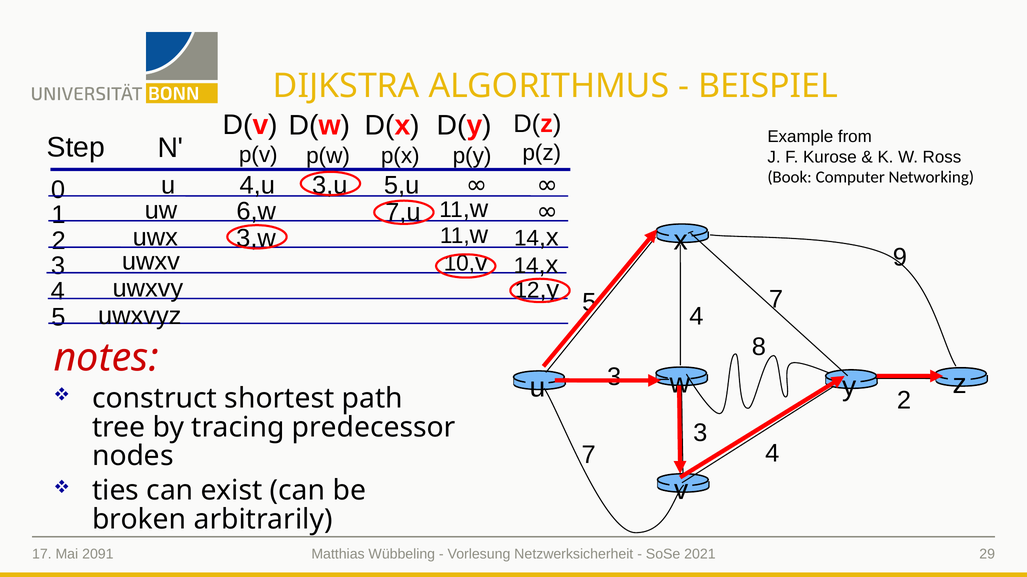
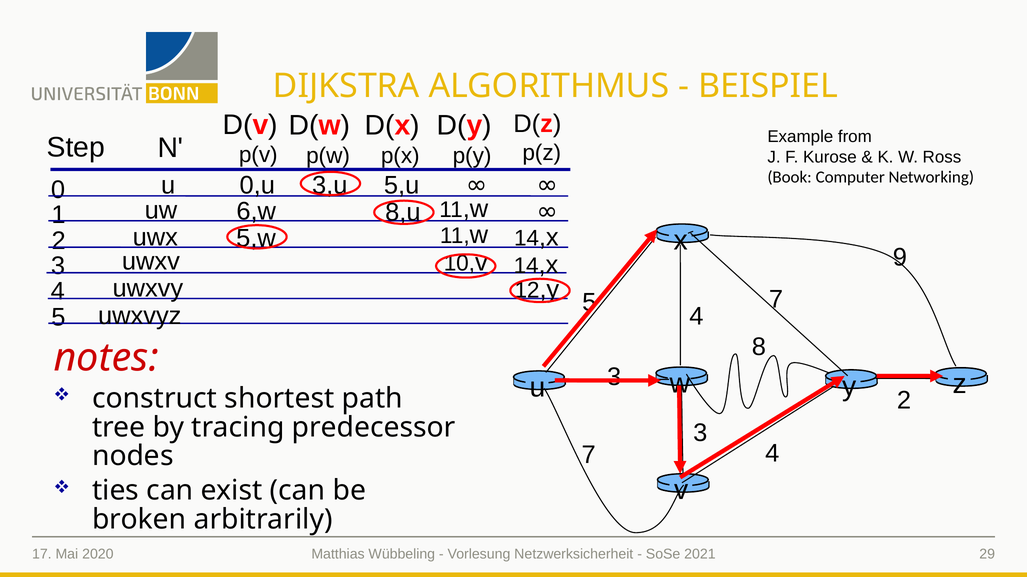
4,u: 4,u -> 0,u
7,u: 7,u -> 8,u
3,w: 3,w -> 5,w
2091: 2091 -> 2020
